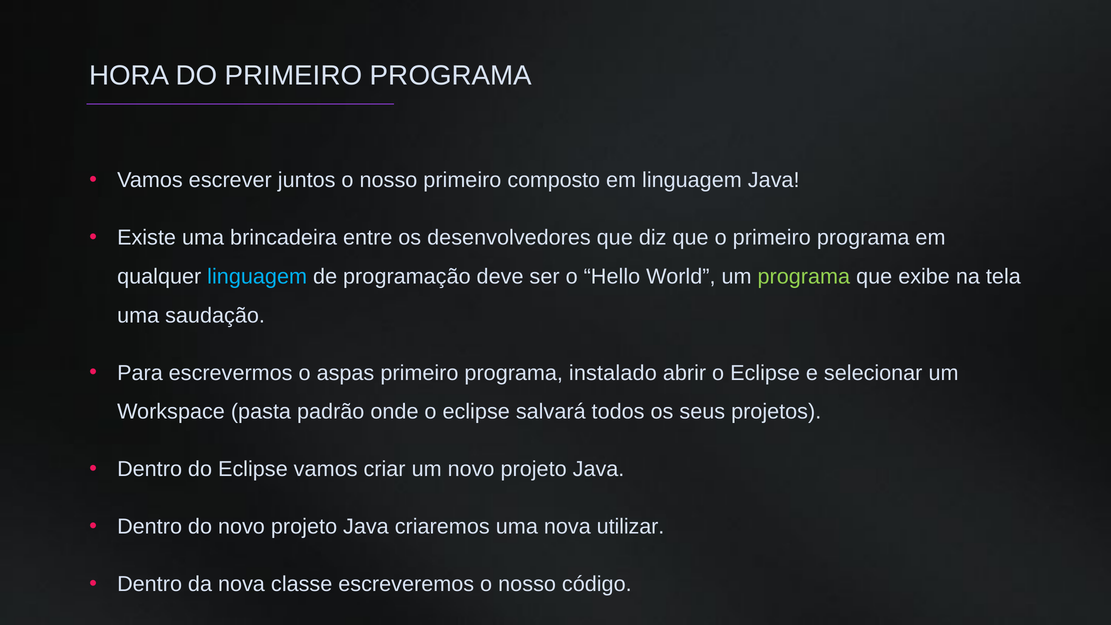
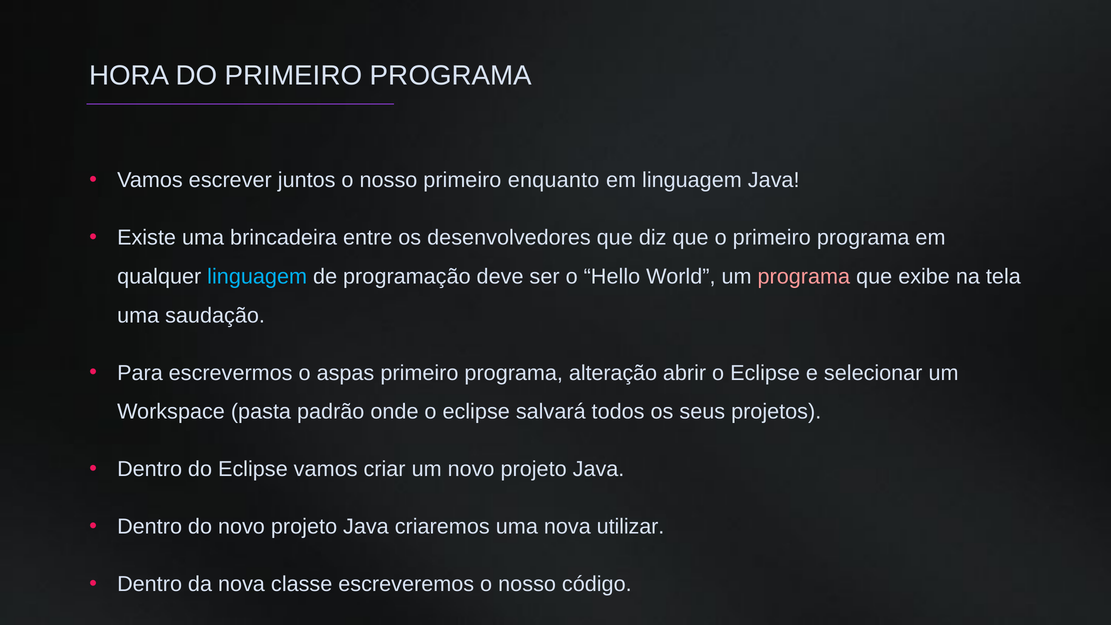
composto: composto -> enquanto
programa at (804, 277) colour: light green -> pink
instalado: instalado -> alteração
